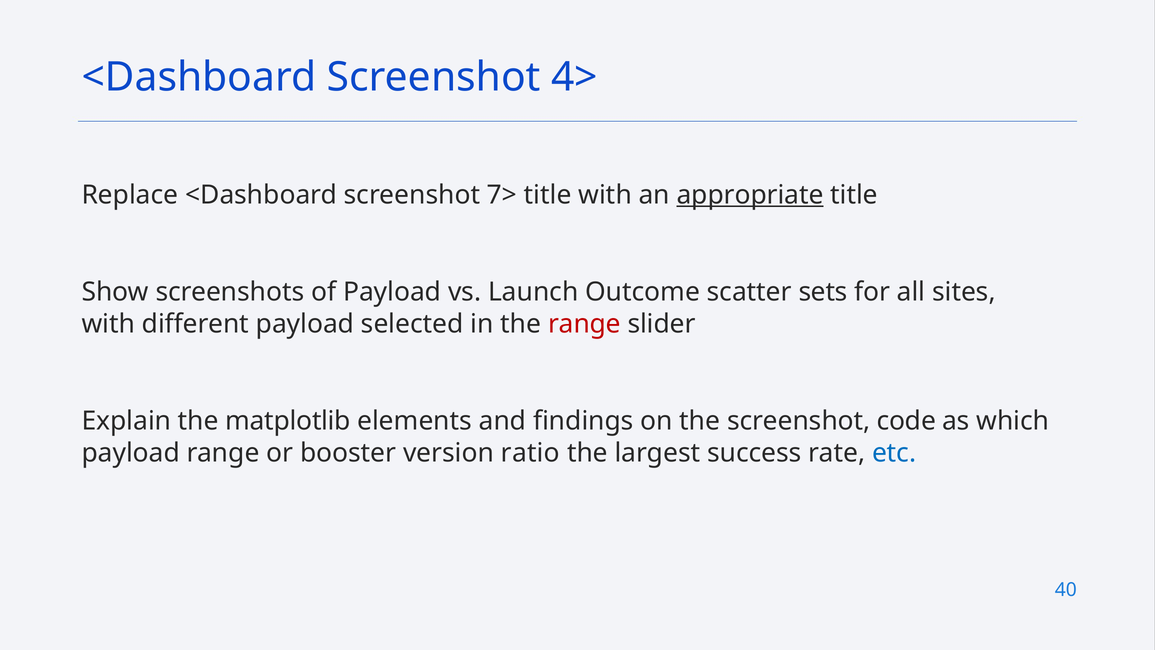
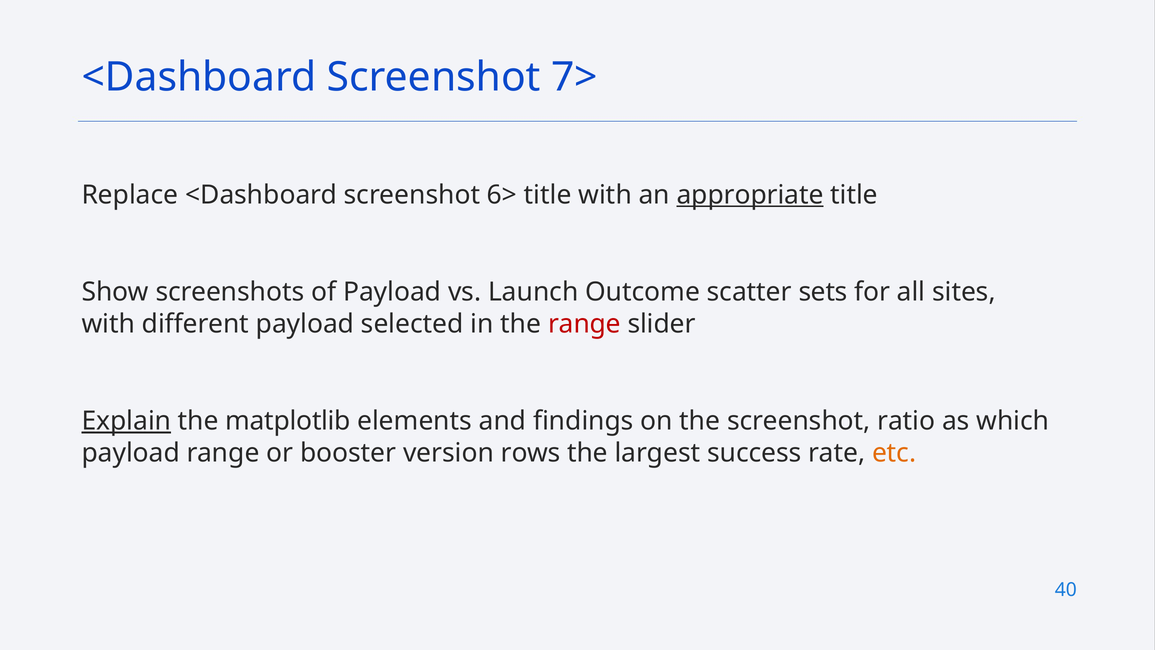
4>: 4> -> 7>
7>: 7> -> 6>
Explain underline: none -> present
code: code -> ratio
ratio: ratio -> rows
etc colour: blue -> orange
